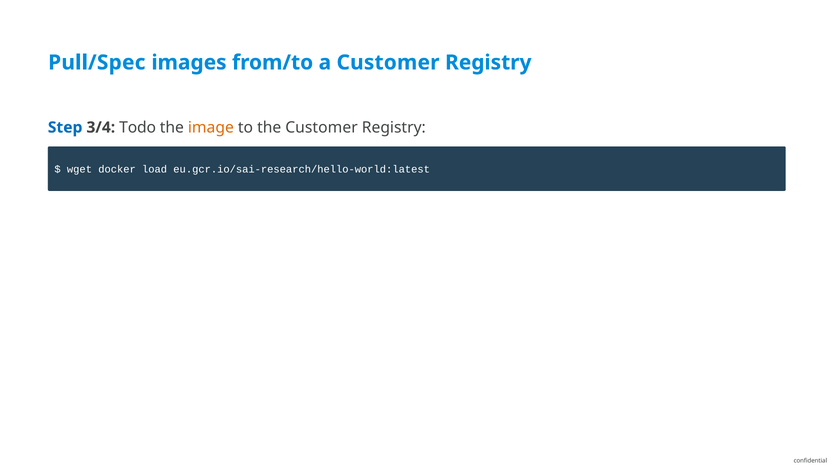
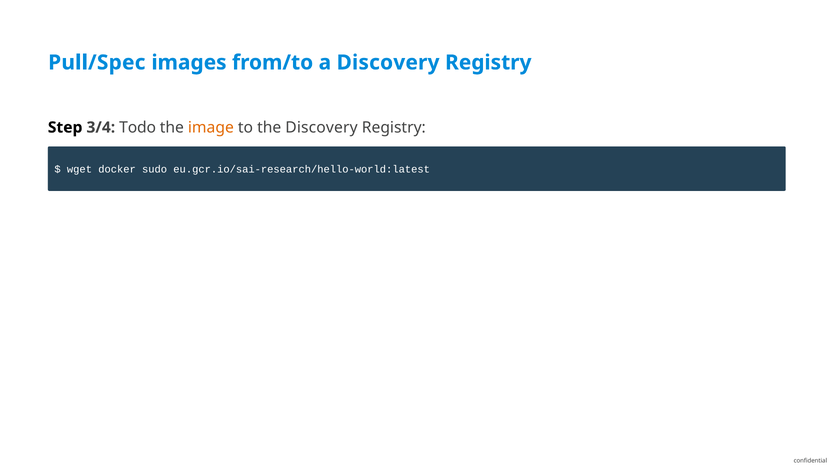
a Customer: Customer -> Discovery
Step colour: blue -> black
the Customer: Customer -> Discovery
load: load -> sudo
